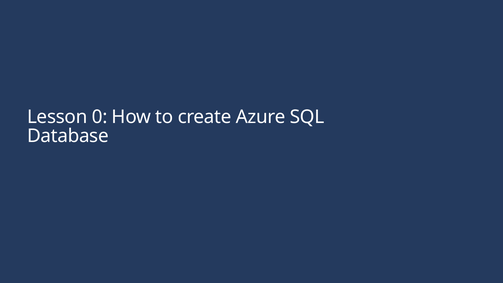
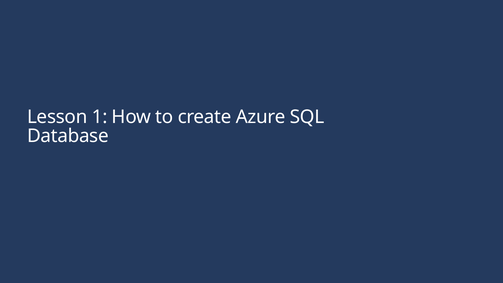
0: 0 -> 1
